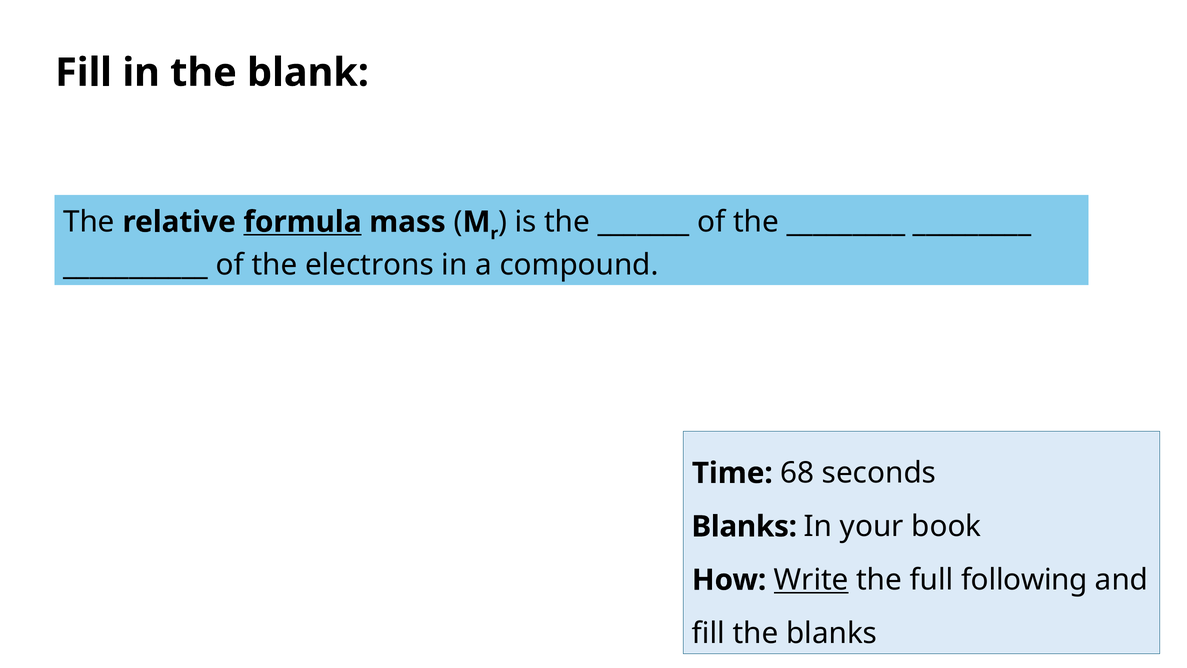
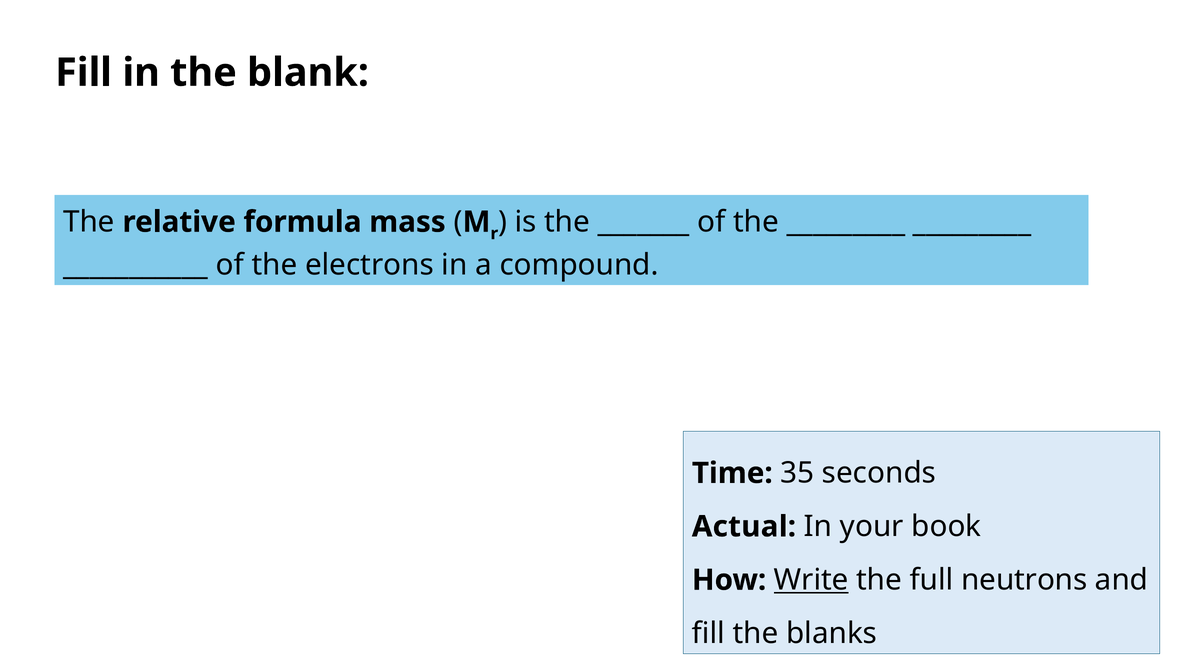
formula underline: present -> none
68: 68 -> 35
Blanks at (744, 526): Blanks -> Actual
following: following -> neutrons
